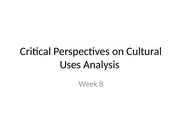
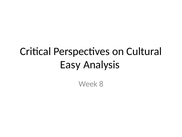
Uses: Uses -> Easy
